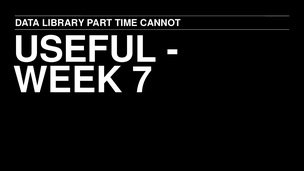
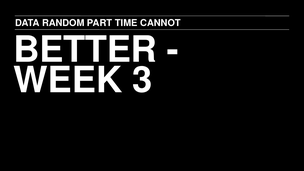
LIBRARY: LIBRARY -> RANDOM
USEFUL: USEFUL -> BETTER
7: 7 -> 3
